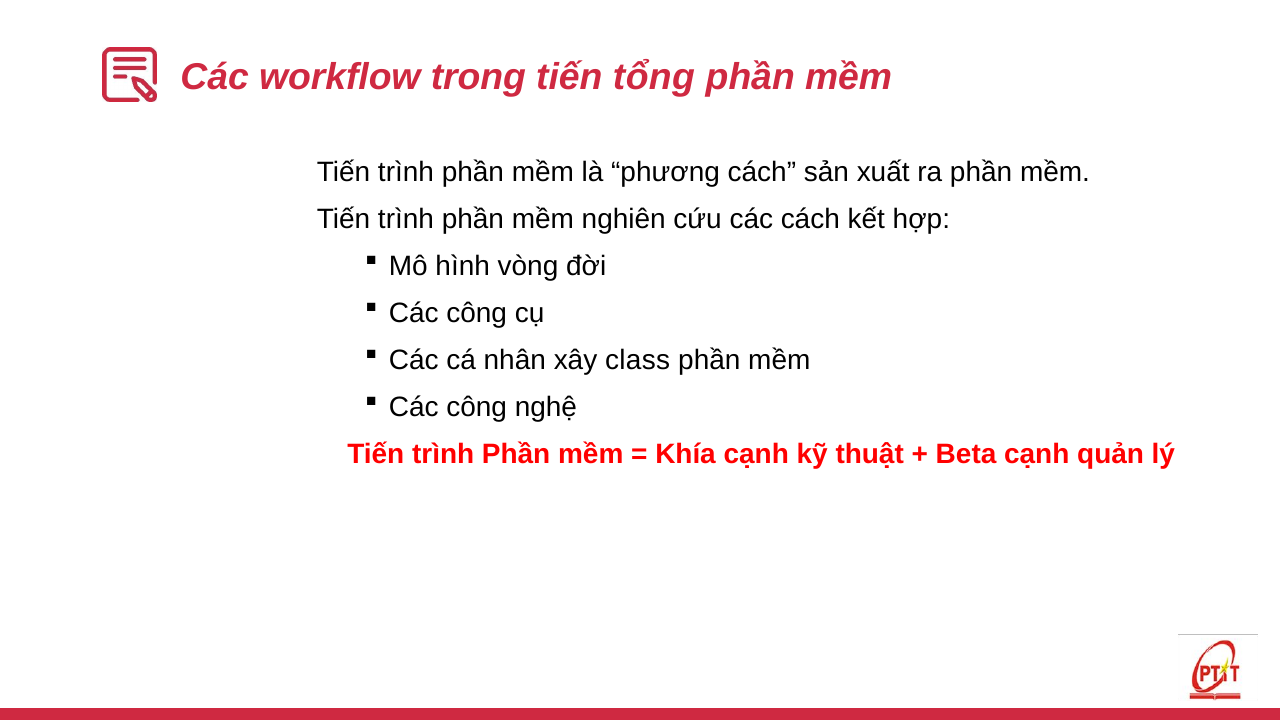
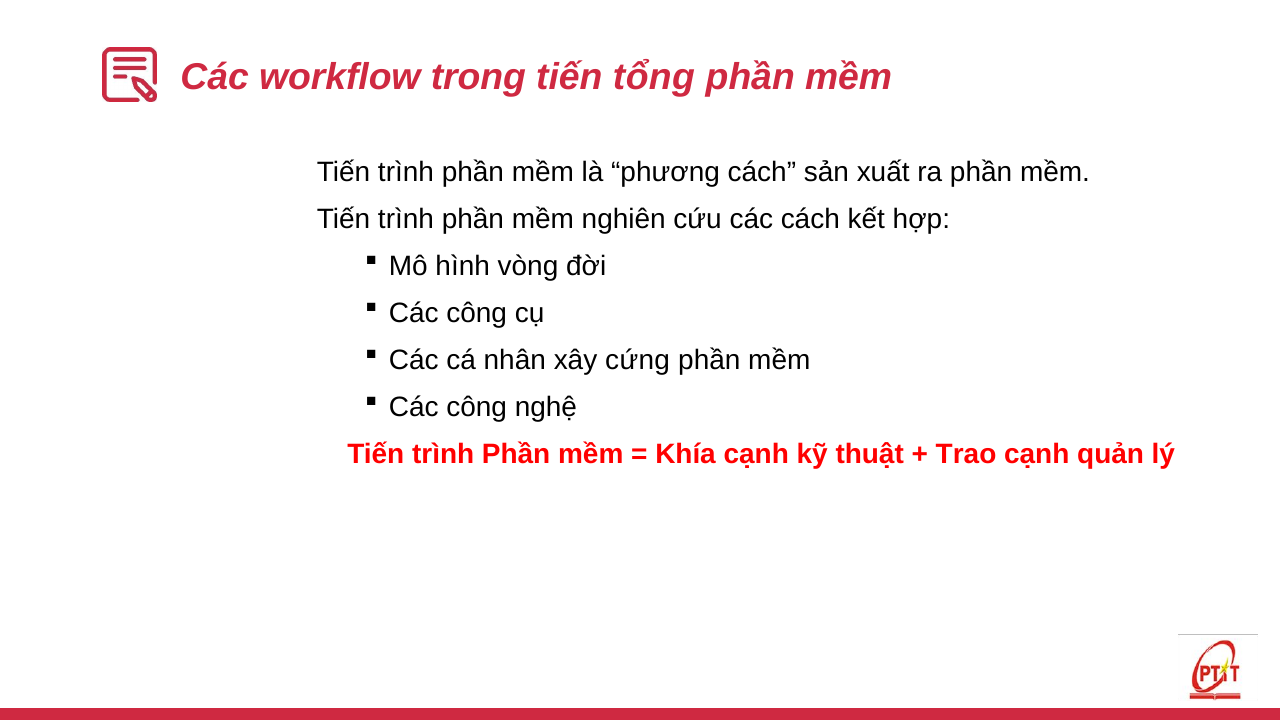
class: class -> cứng
Beta: Beta -> Trao
